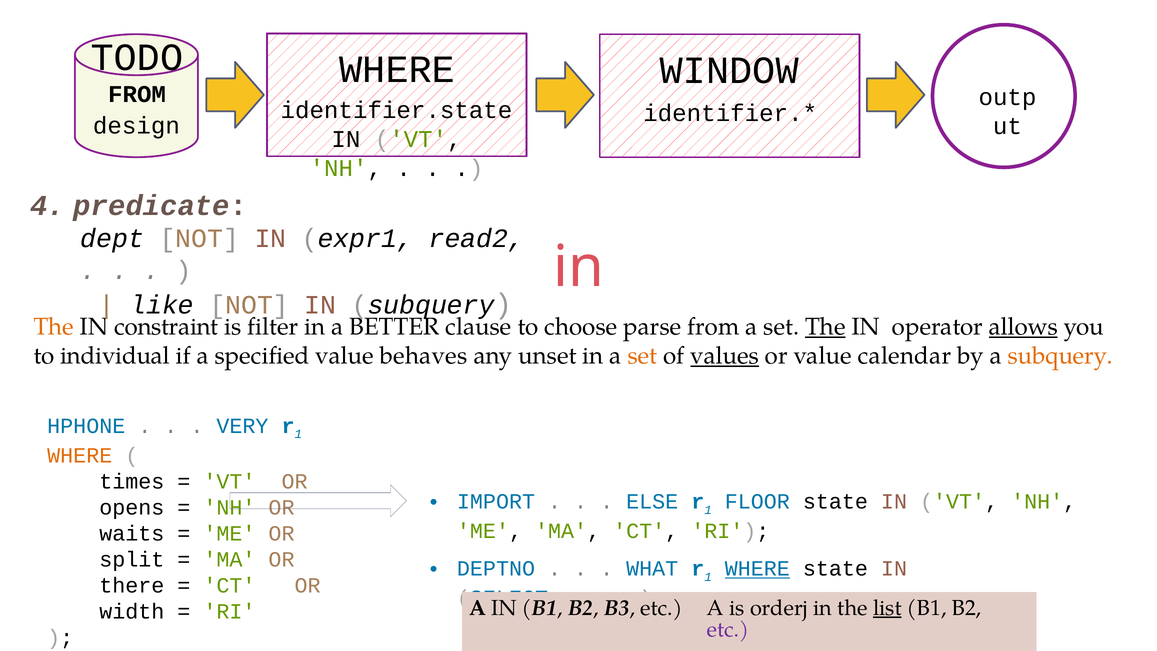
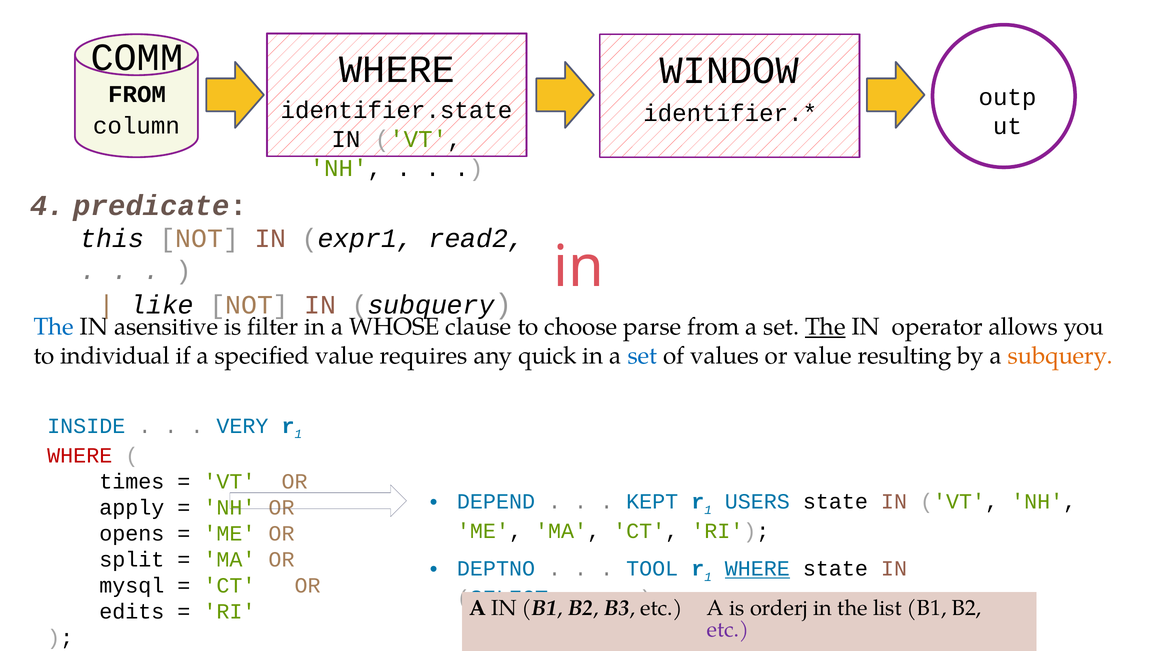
TODO: TODO -> COMM
design: design -> column
dept: dept -> this
The at (54, 327) colour: orange -> blue
constraint: constraint -> asensitive
BETTER: BETTER -> WHOSE
allows underline: present -> none
behaves: behaves -> requires
unset: unset -> quick
set at (642, 356) colour: orange -> blue
values underline: present -> none
calendar: calendar -> resulting
HPHONE: HPHONE -> INSIDE
WHERE at (80, 455) colour: orange -> red
IMPORT: IMPORT -> DEPEND
ELSE: ELSE -> KEPT
FLOOR: FLOOR -> USERS
opens: opens -> apply
waits: waits -> opens
WHAT: WHAT -> TOOL
there: there -> mysql
list underline: present -> none
width: width -> edits
